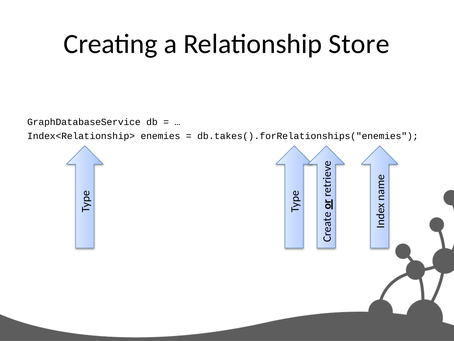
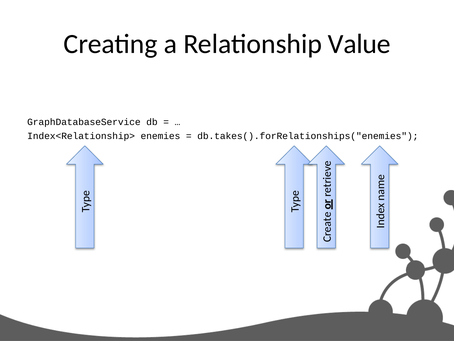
Store: Store -> Value
